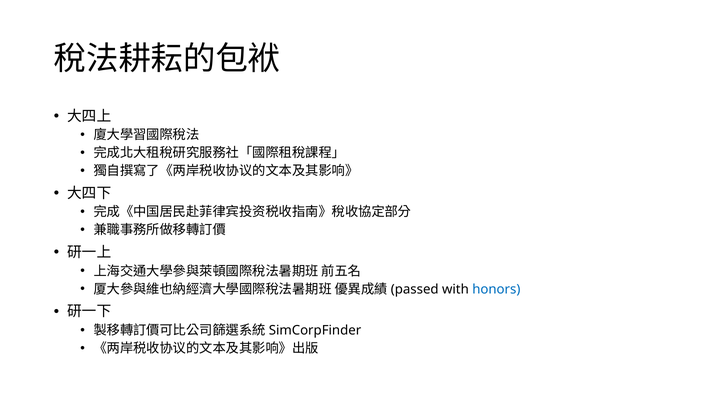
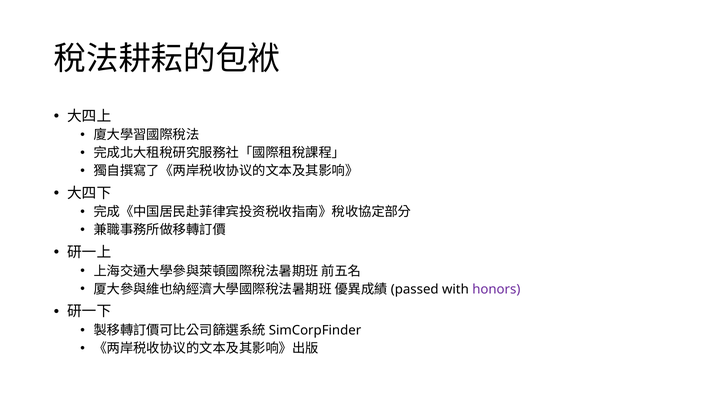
honors colour: blue -> purple
